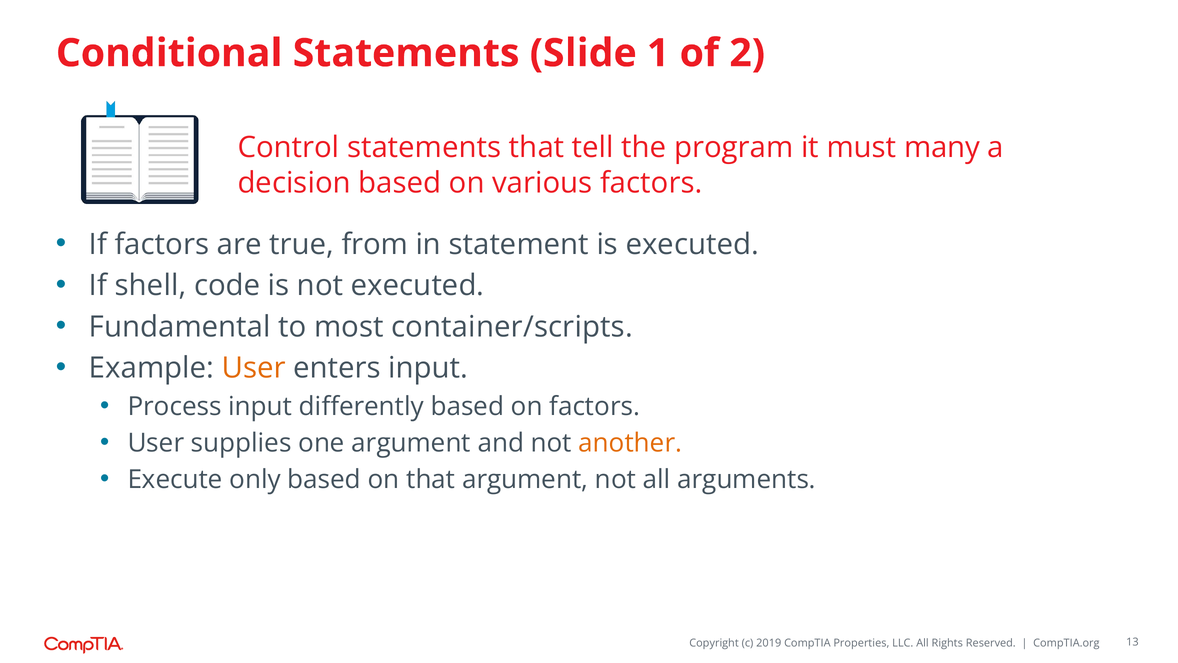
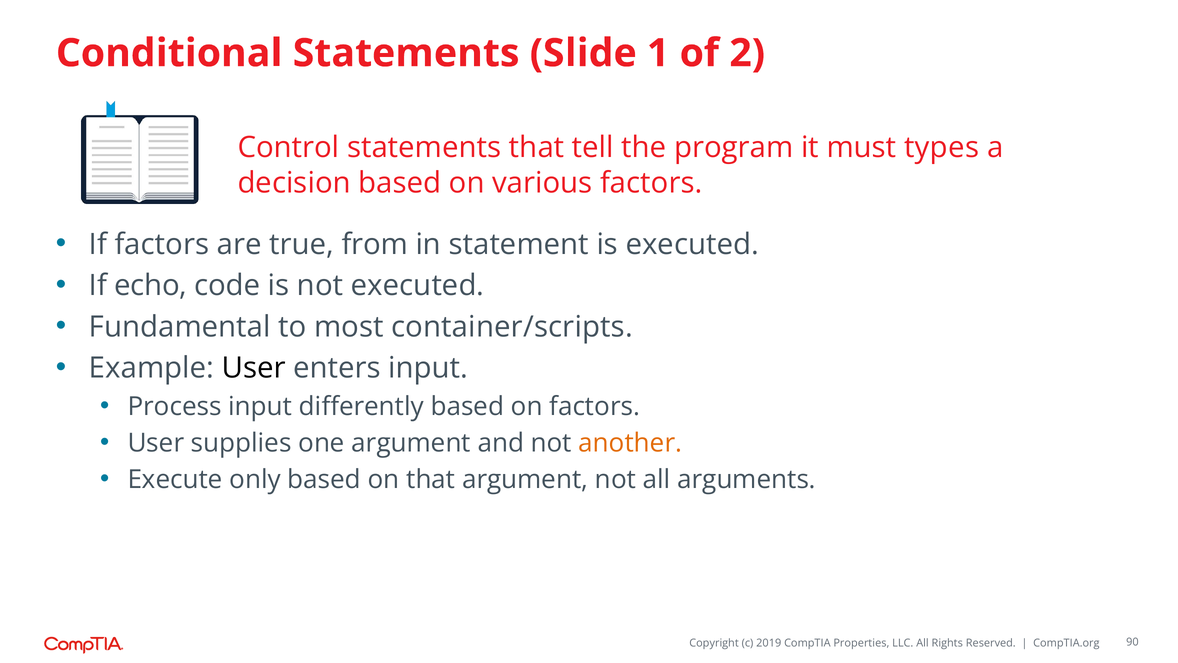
many: many -> types
shell: shell -> echo
User at (254, 368) colour: orange -> black
13: 13 -> 90
